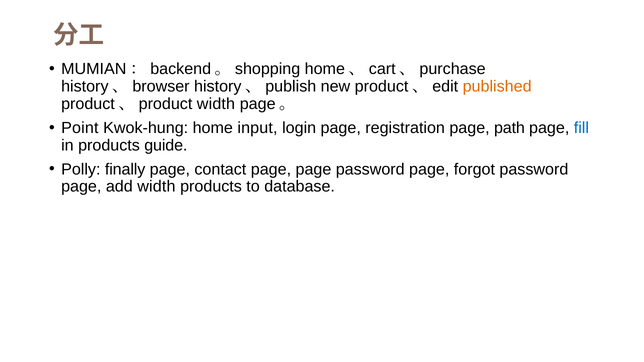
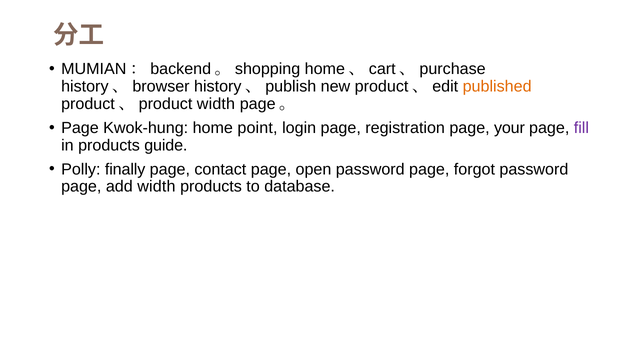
Point at (80, 128): Point -> Page
input: input -> point
path: path -> your
fill colour: blue -> purple
page page: page -> open
